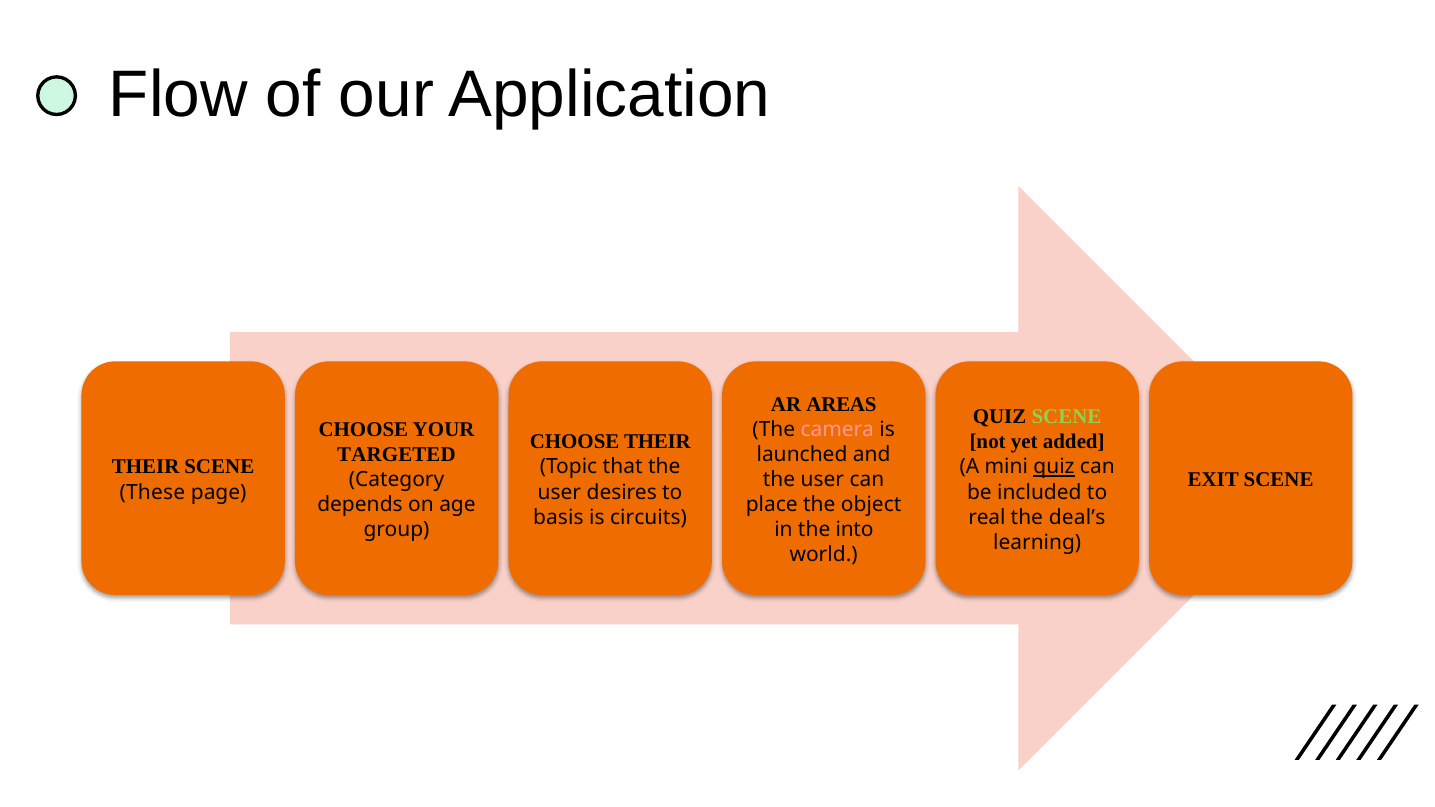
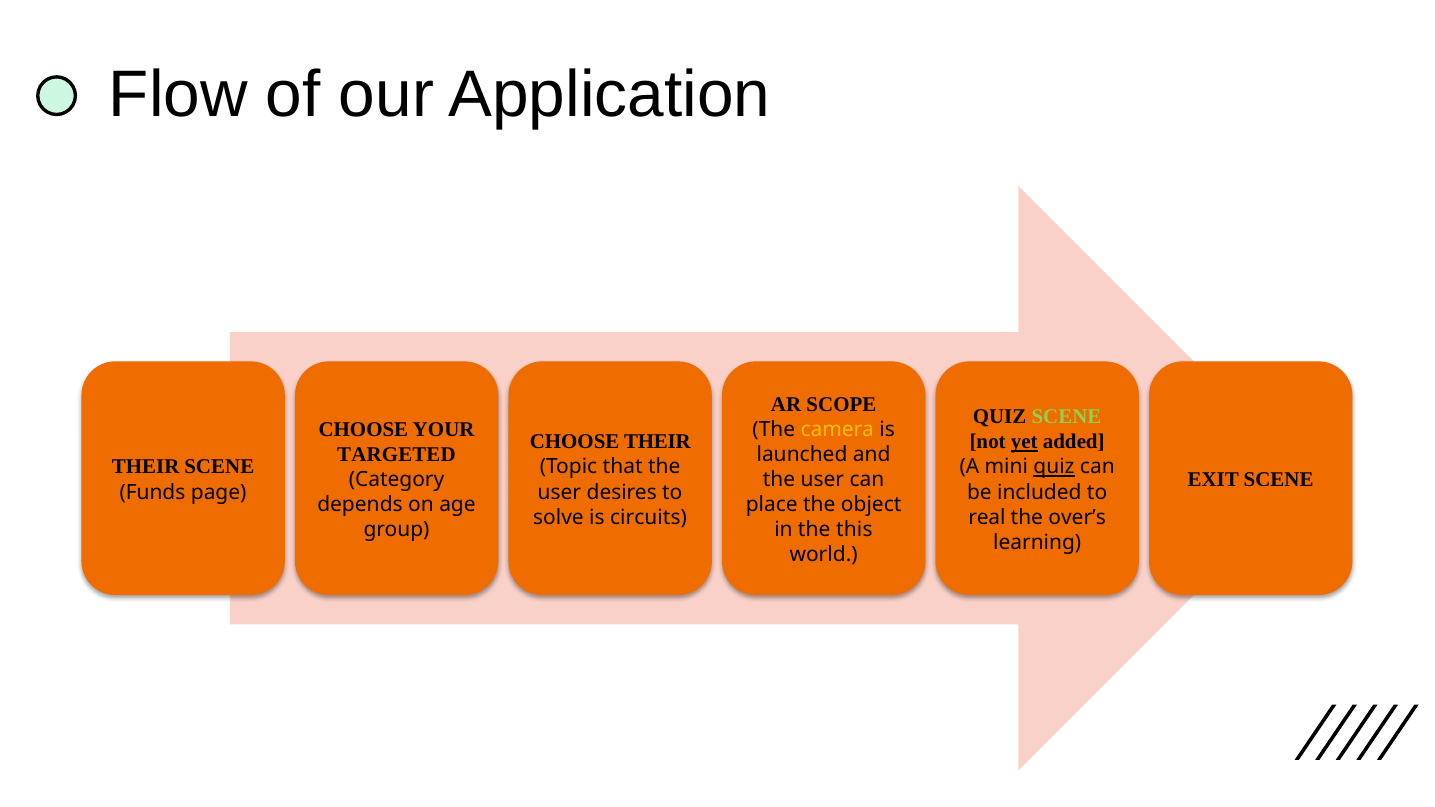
AREAS: AREAS -> SCOPE
camera colour: pink -> yellow
yet underline: none -> present
These: These -> Funds
basis: basis -> solve
deal’s: deal’s -> over’s
into: into -> this
